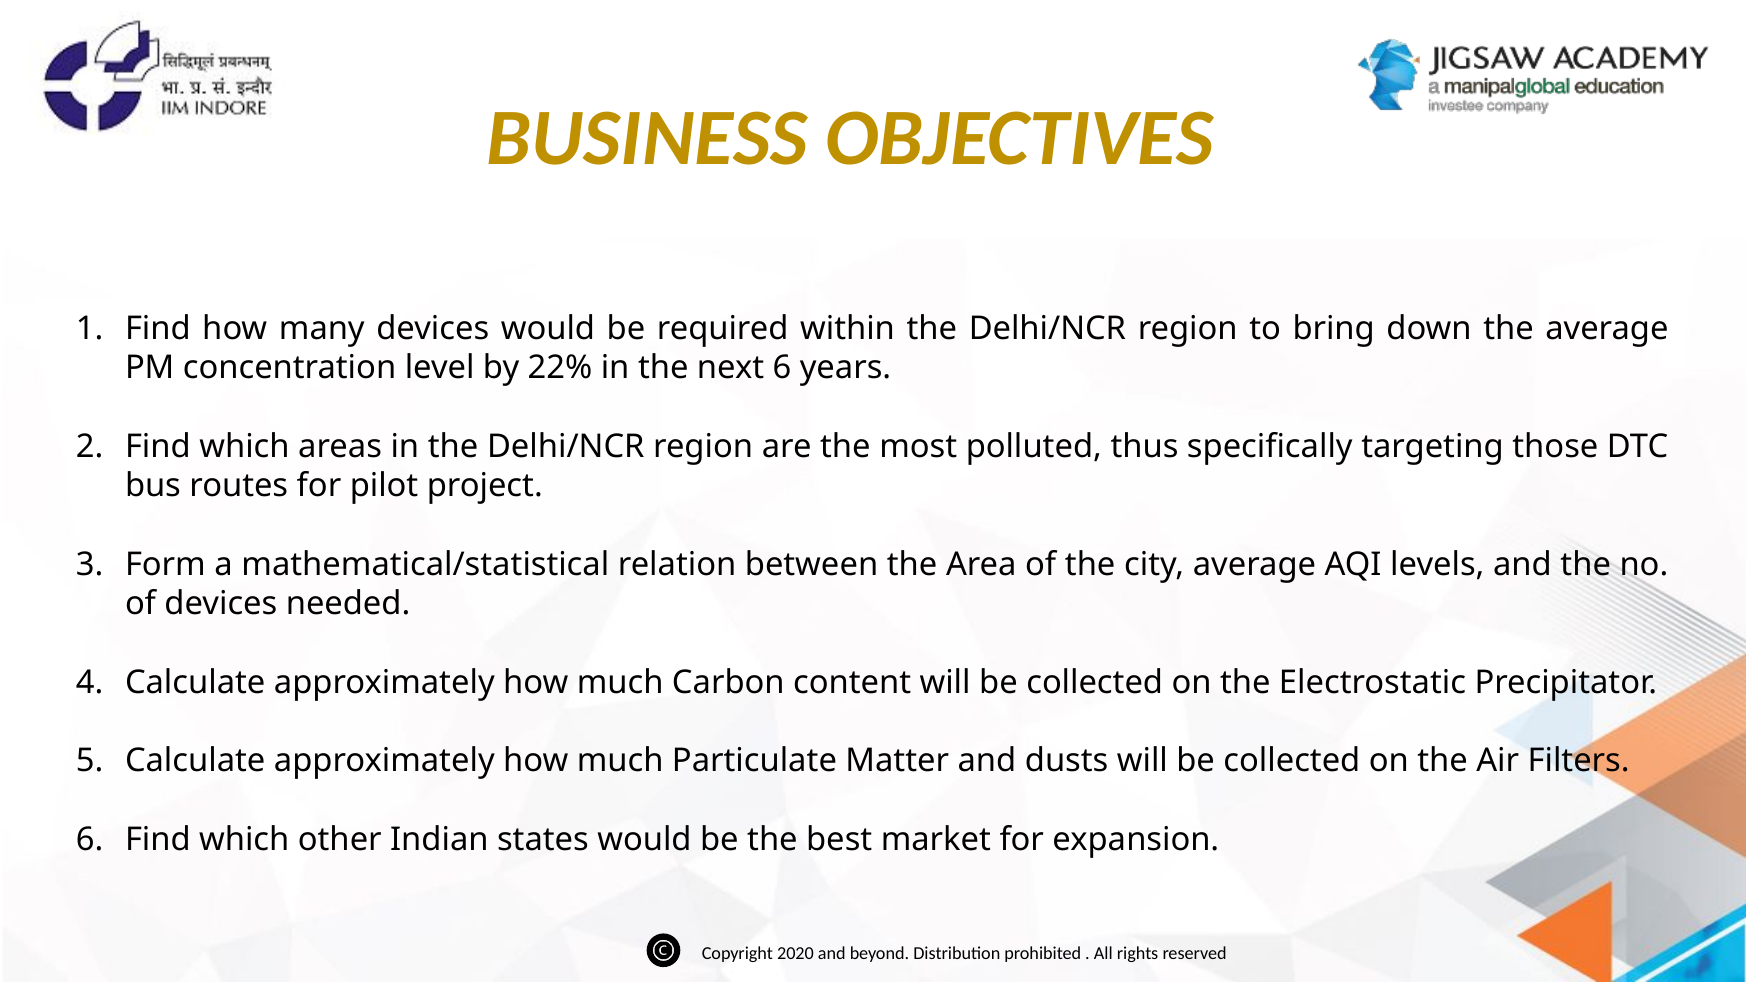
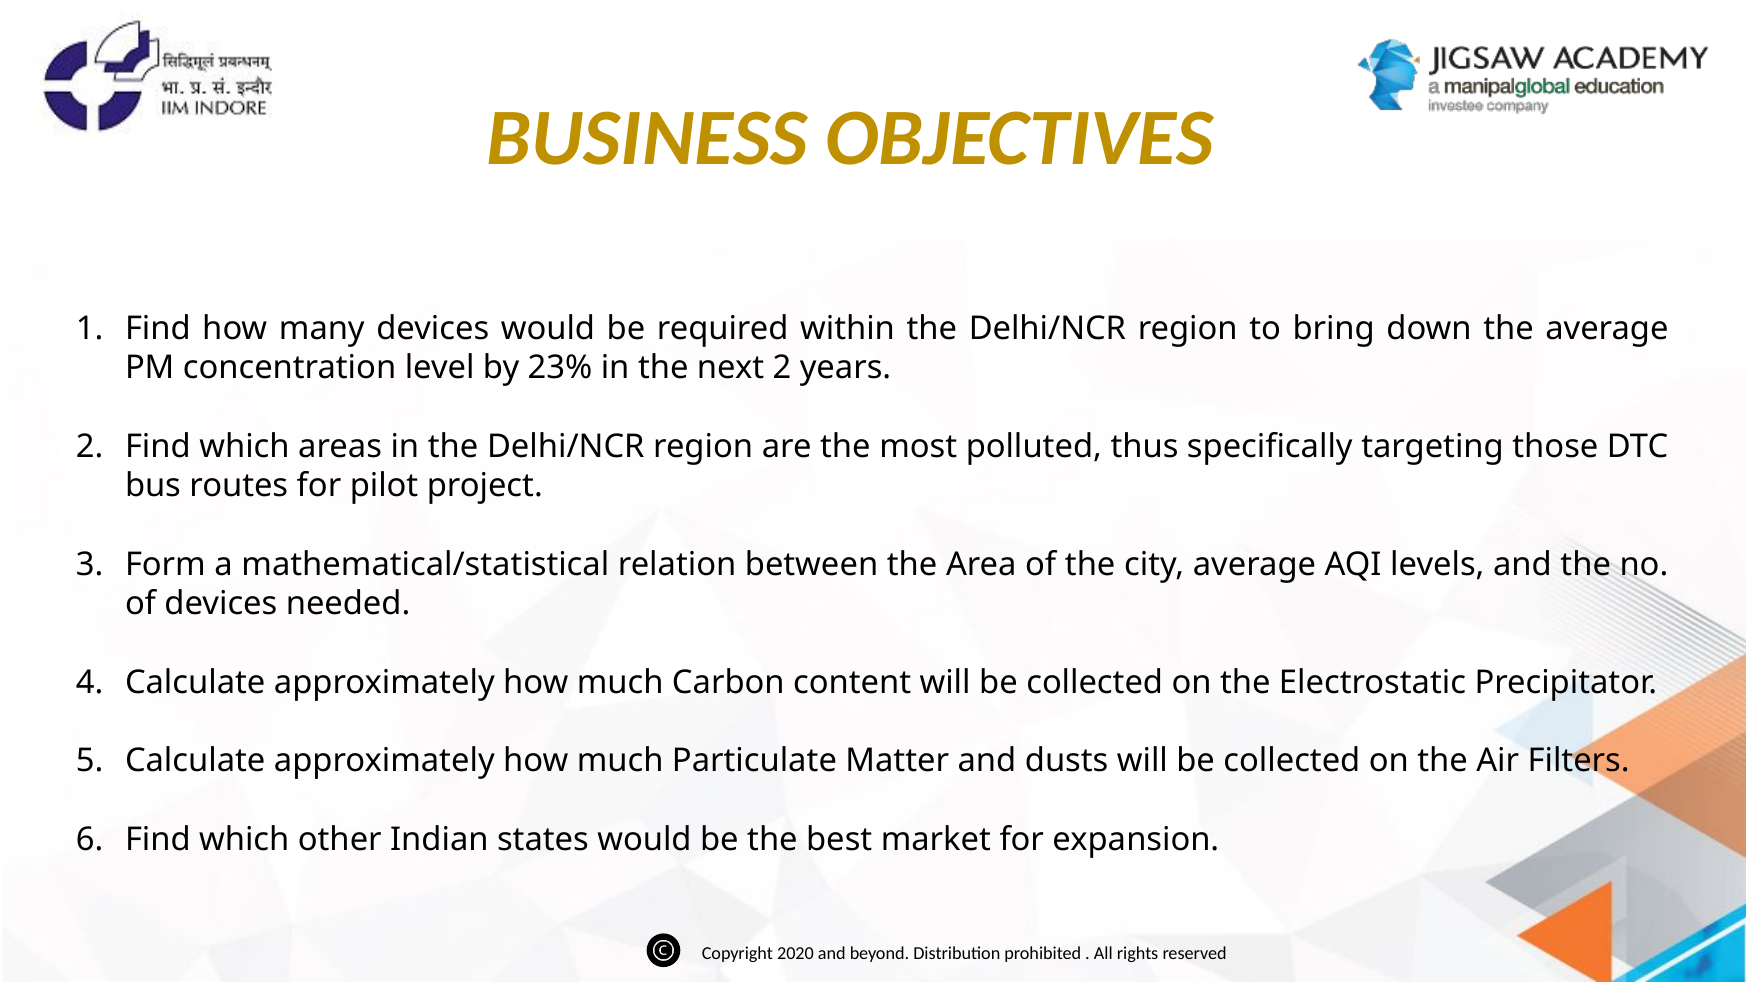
22%: 22% -> 23%
next 6: 6 -> 2
